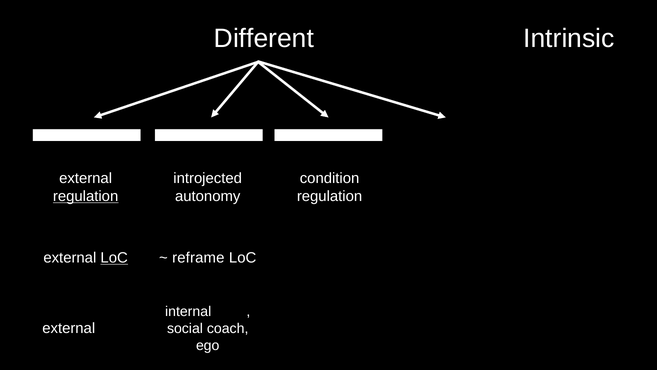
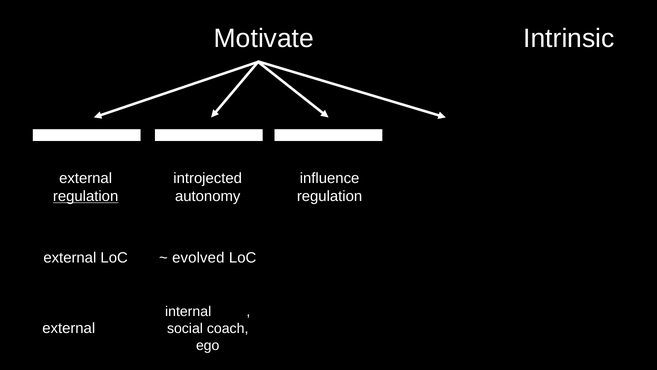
Different: Different -> Motivate
condition: condition -> influence
LoC at (114, 258) underline: present -> none
reframe: reframe -> evolved
